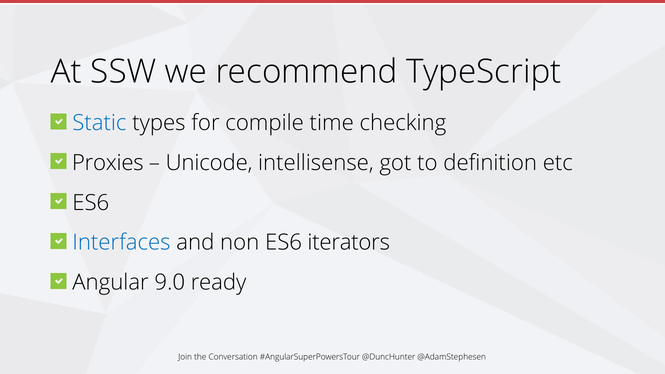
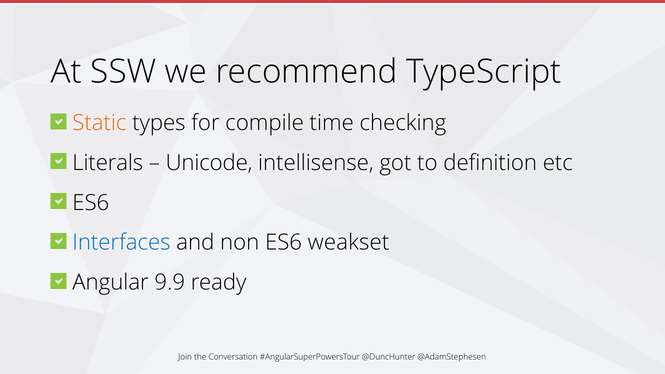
Static colour: blue -> orange
Proxies: Proxies -> Literals
iterators: iterators -> weakset
9.0: 9.0 -> 9.9
